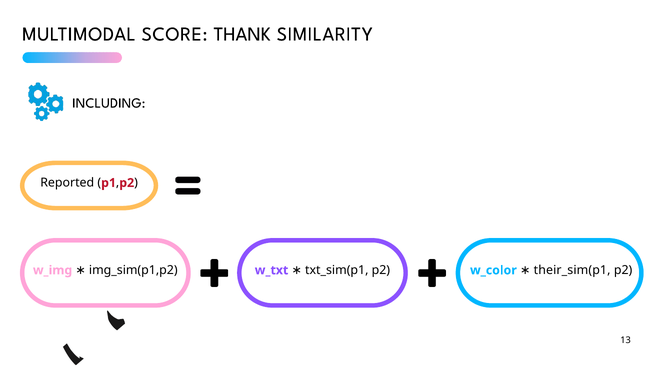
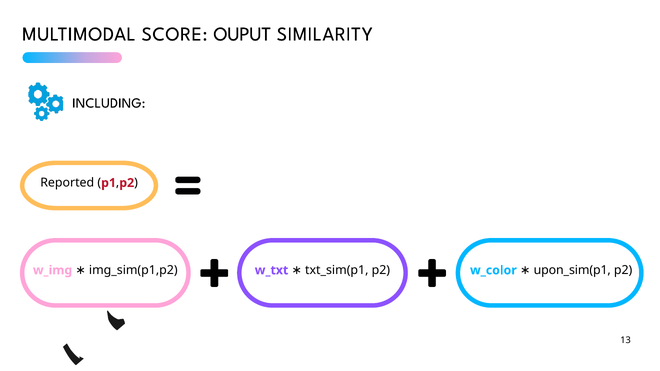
THANK: THANK -> OUPUT
their_sim(p1: their_sim(p1 -> upon_sim(p1
